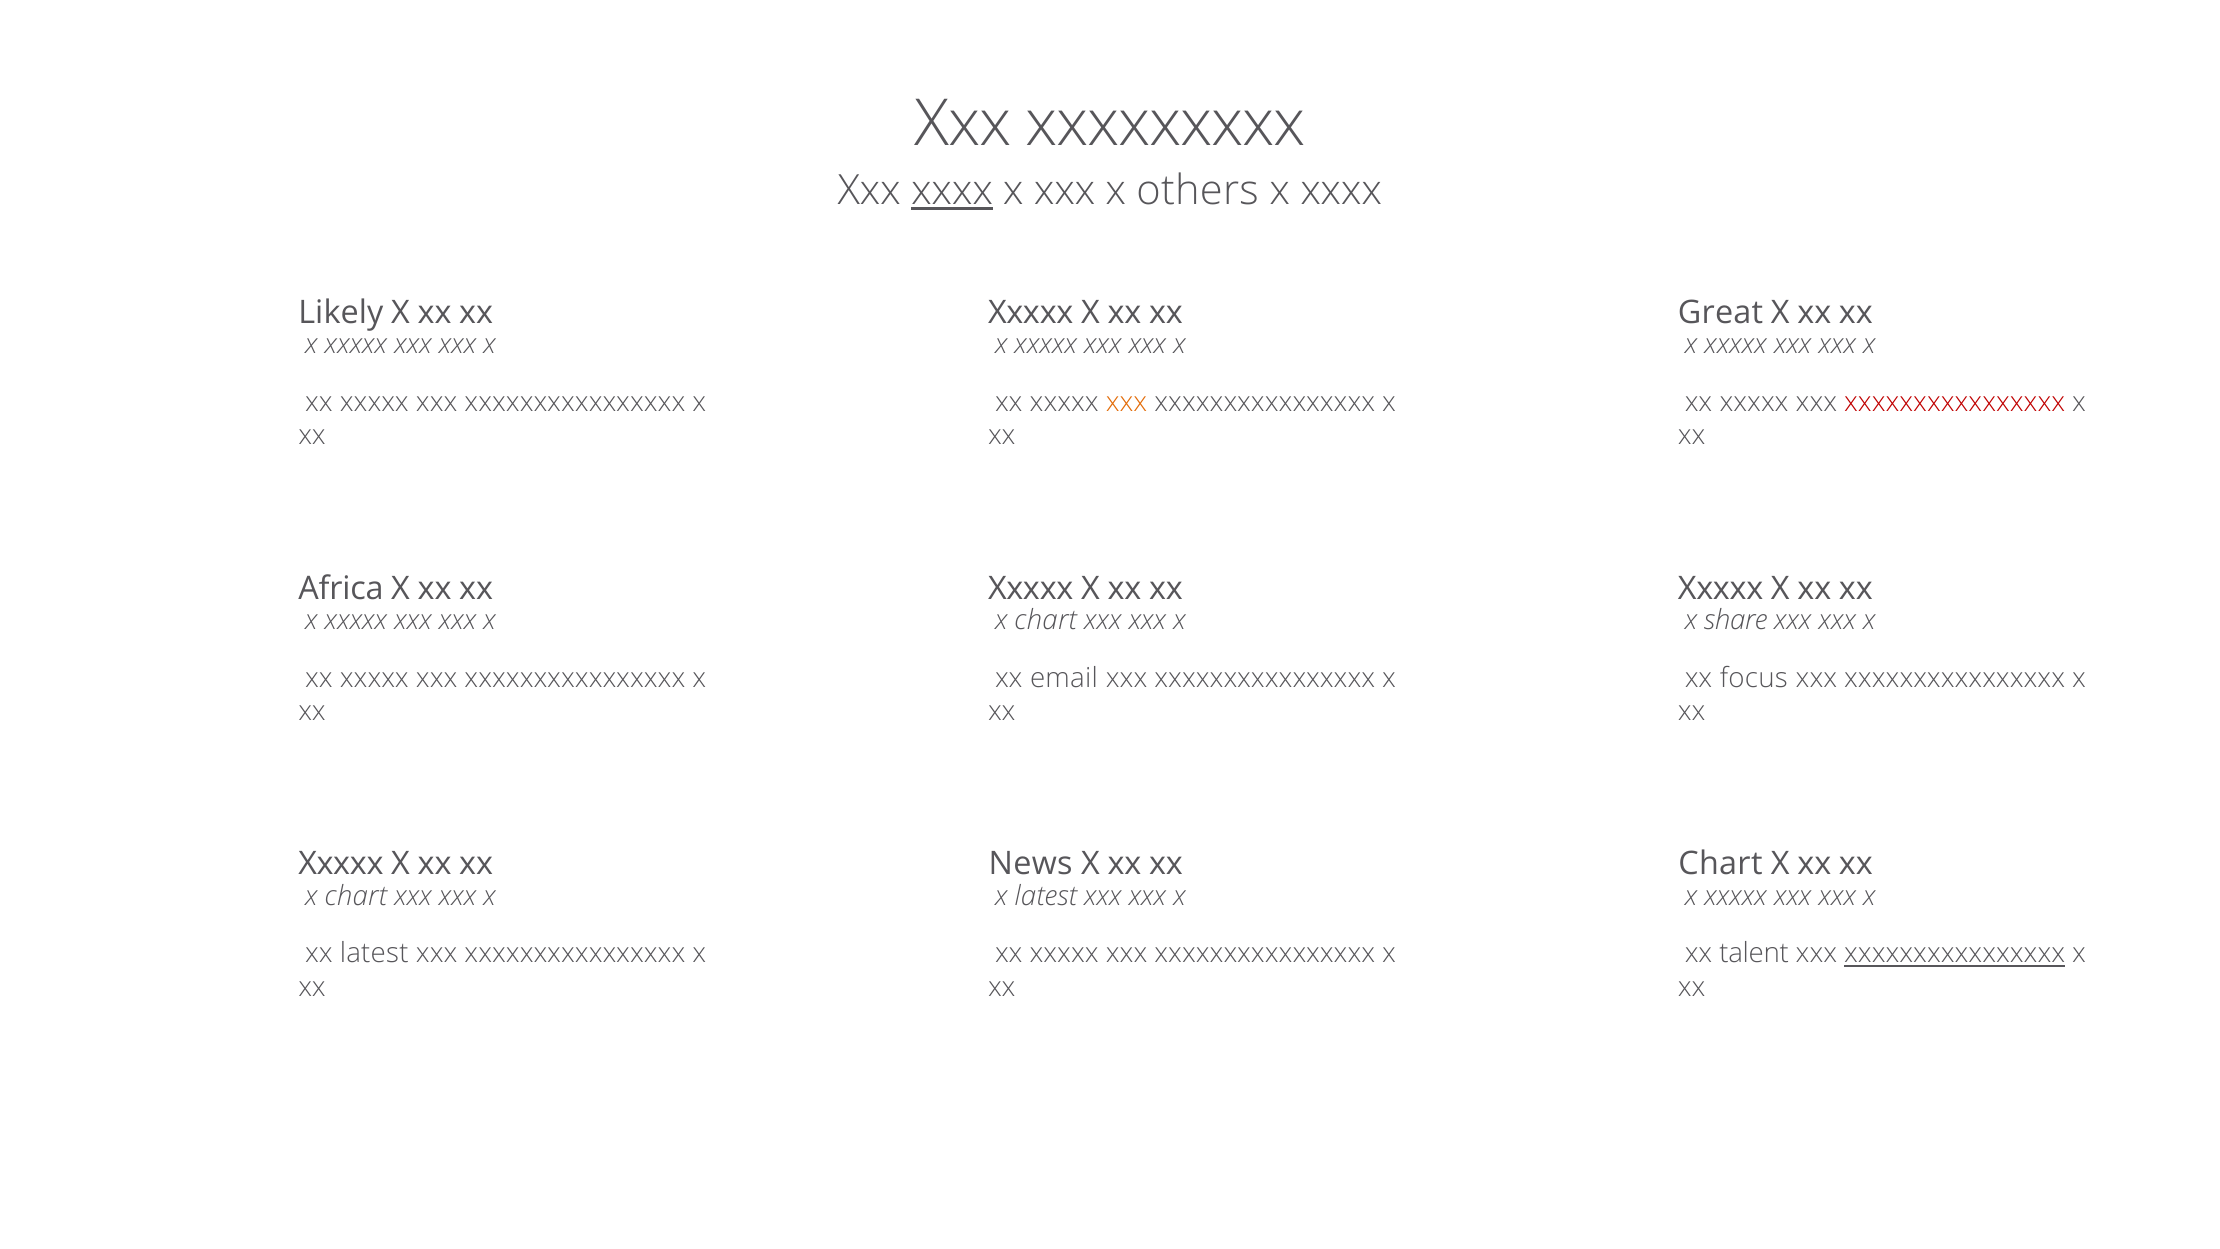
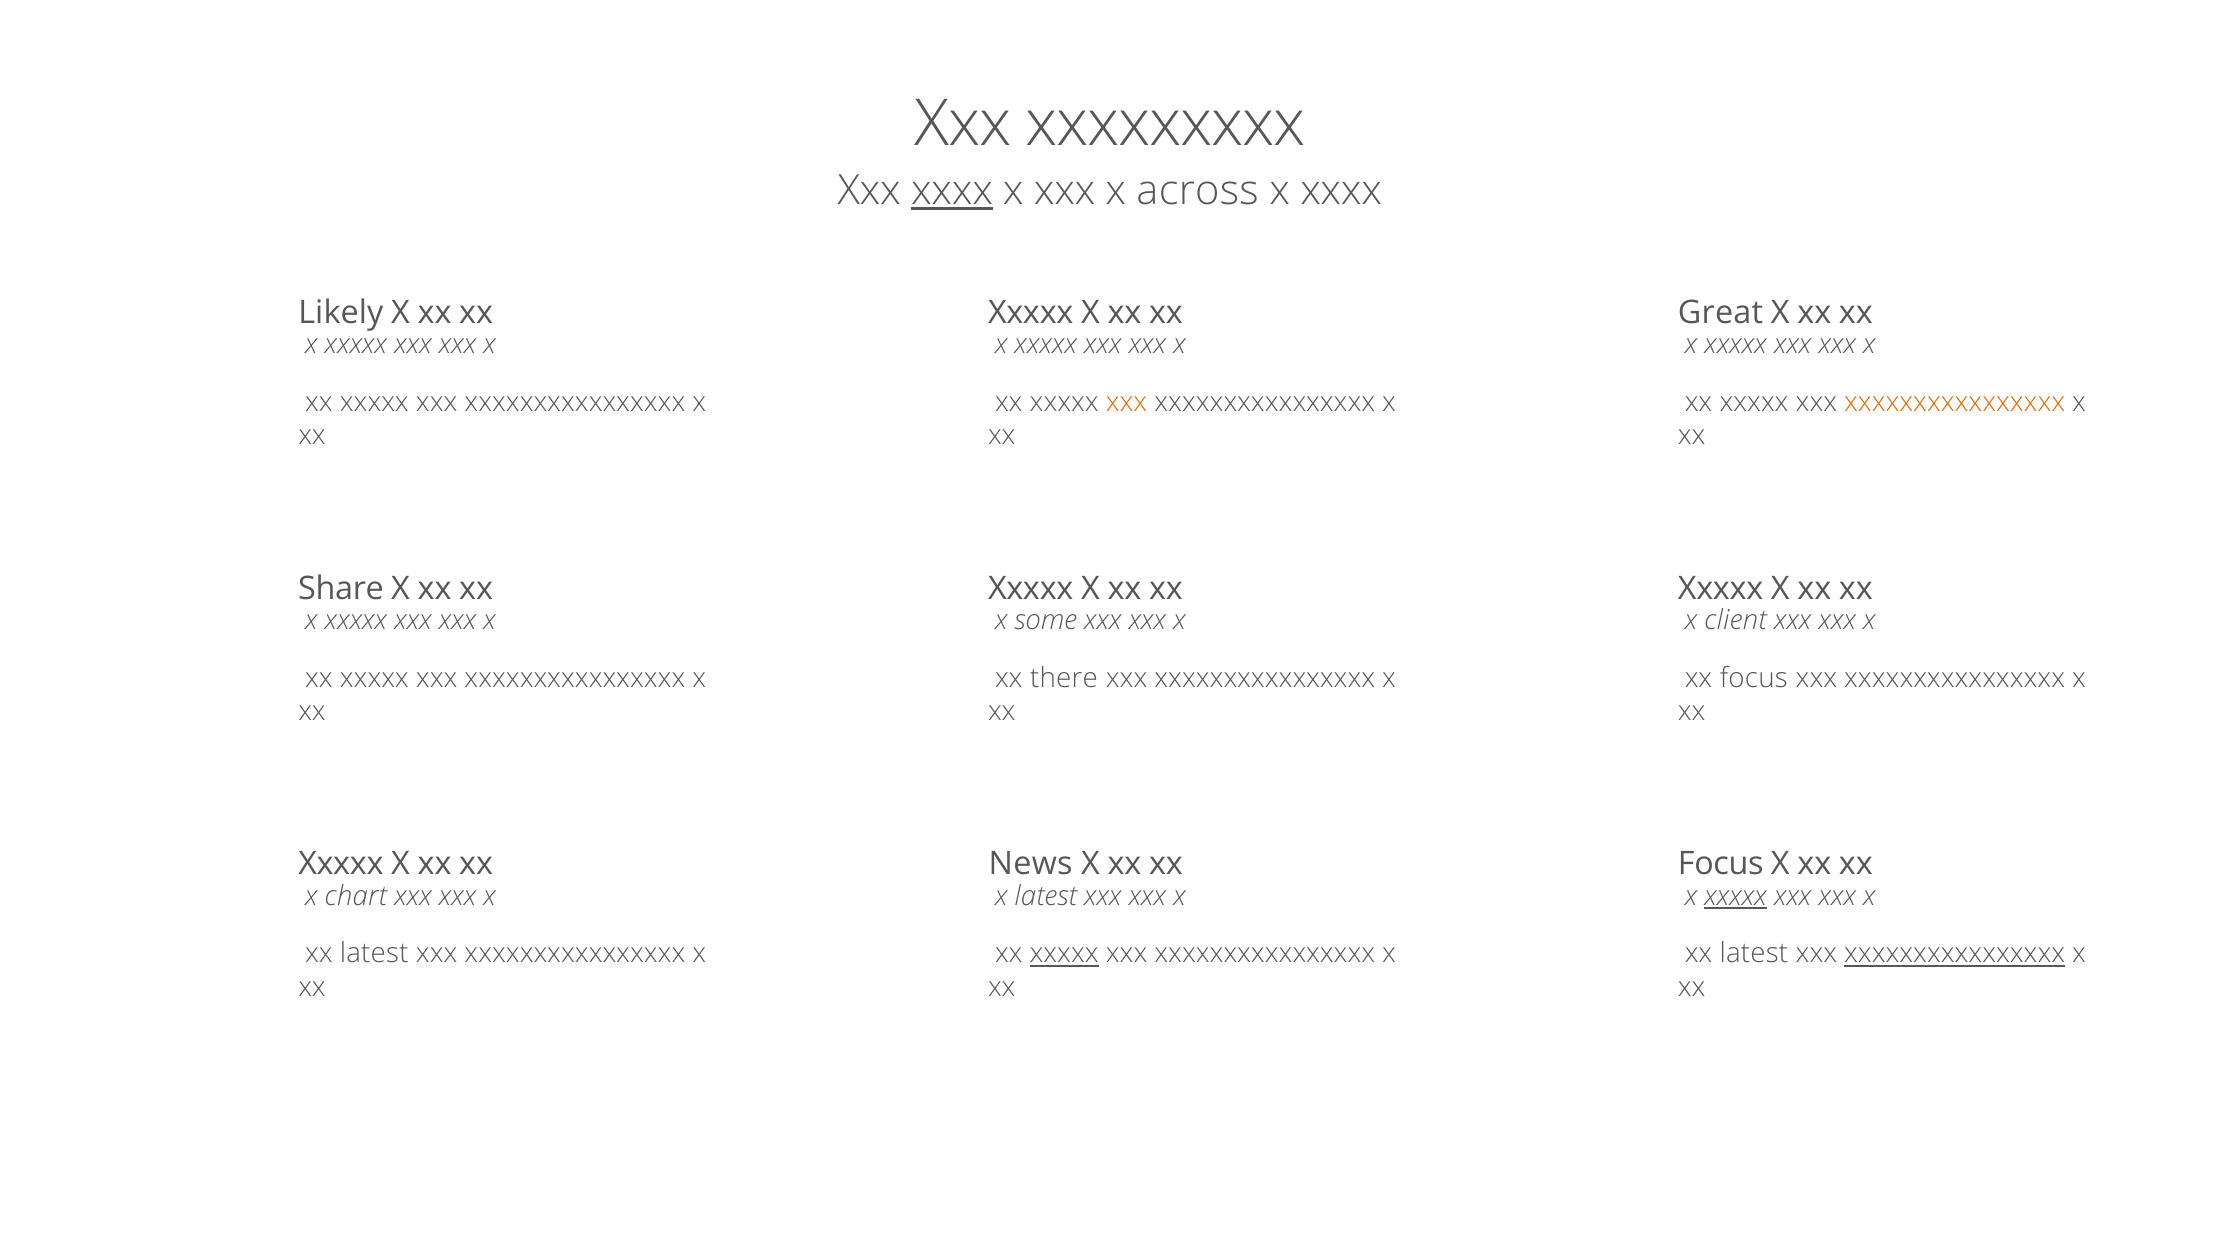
others: others -> across
xxxxxxxxxxxxxxxx at (1955, 402) colour: red -> orange
Africa: Africa -> Share
chart at (1046, 620): chart -> some
share: share -> client
email: email -> there
Chart at (1720, 864): Chart -> Focus
xxxxx at (1736, 896) underline: none -> present
xxxxx at (1064, 954) underline: none -> present
talent at (1754, 954): talent -> latest
